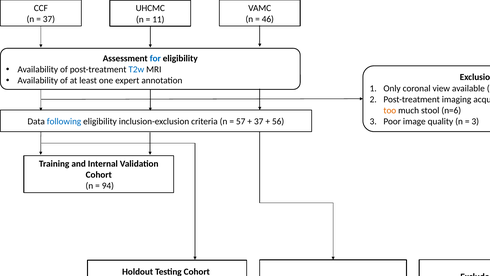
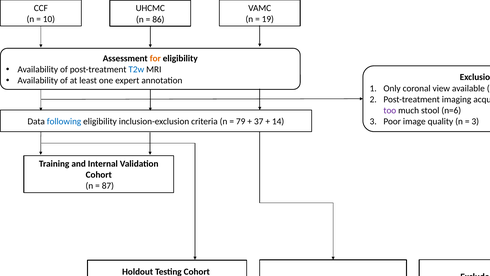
46: 46 -> 19
37 at (49, 19): 37 -> 10
11: 11 -> 86
for colour: blue -> orange
too colour: orange -> purple
57: 57 -> 79
56: 56 -> 14
94: 94 -> 87
